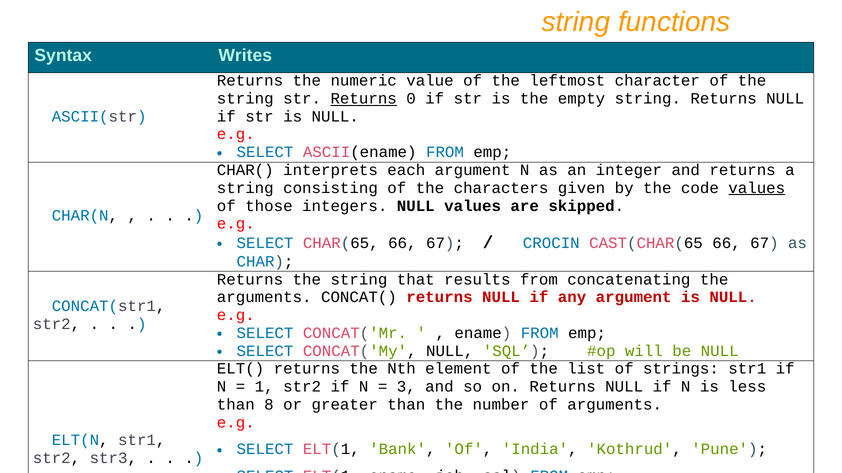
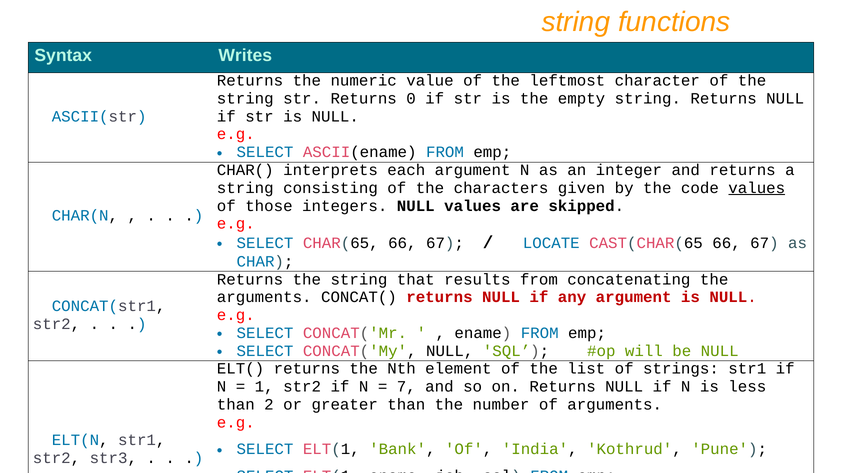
Returns at (364, 99) underline: present -> none
CROCIN: CROCIN -> LOCATE
3: 3 -> 7
8: 8 -> 2
